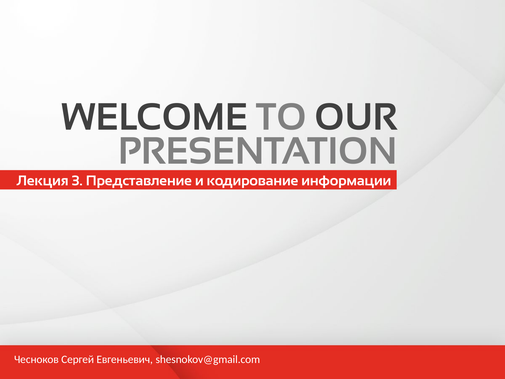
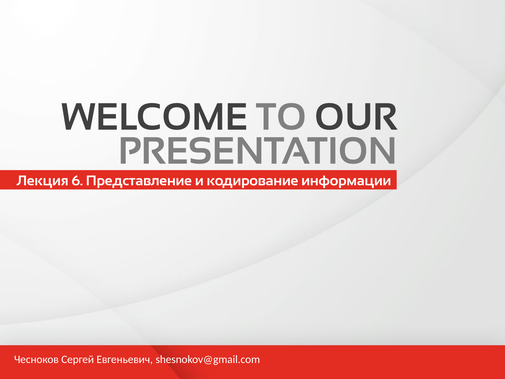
3: 3 -> 6
